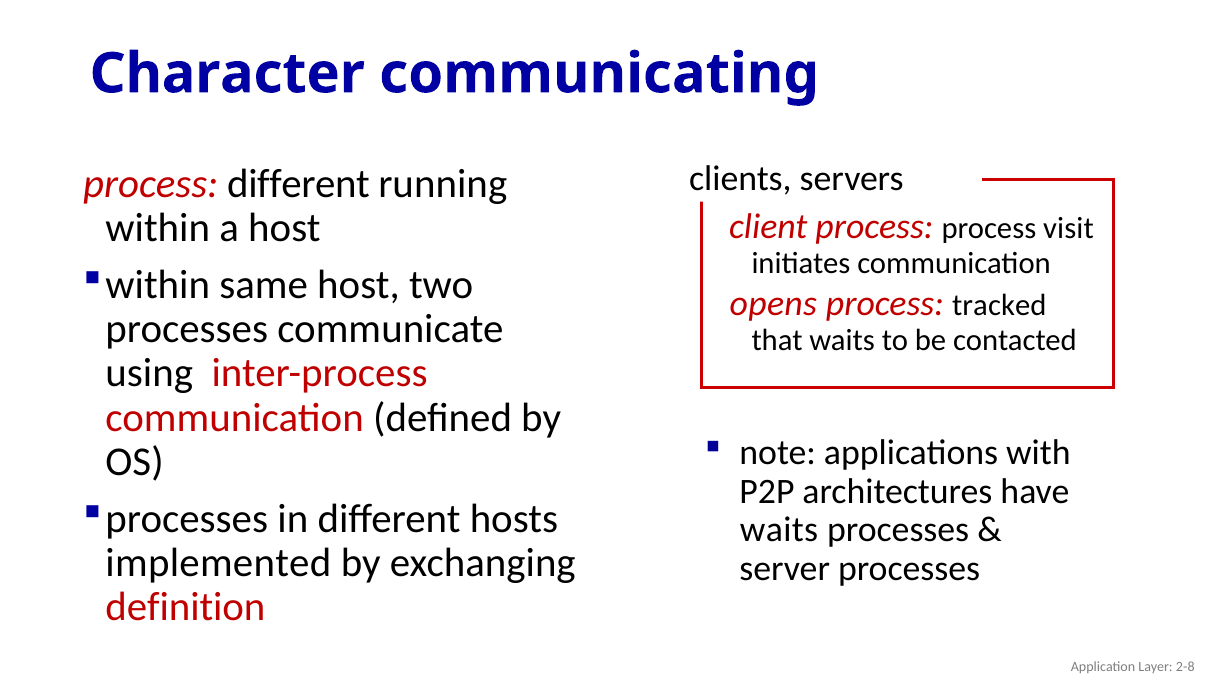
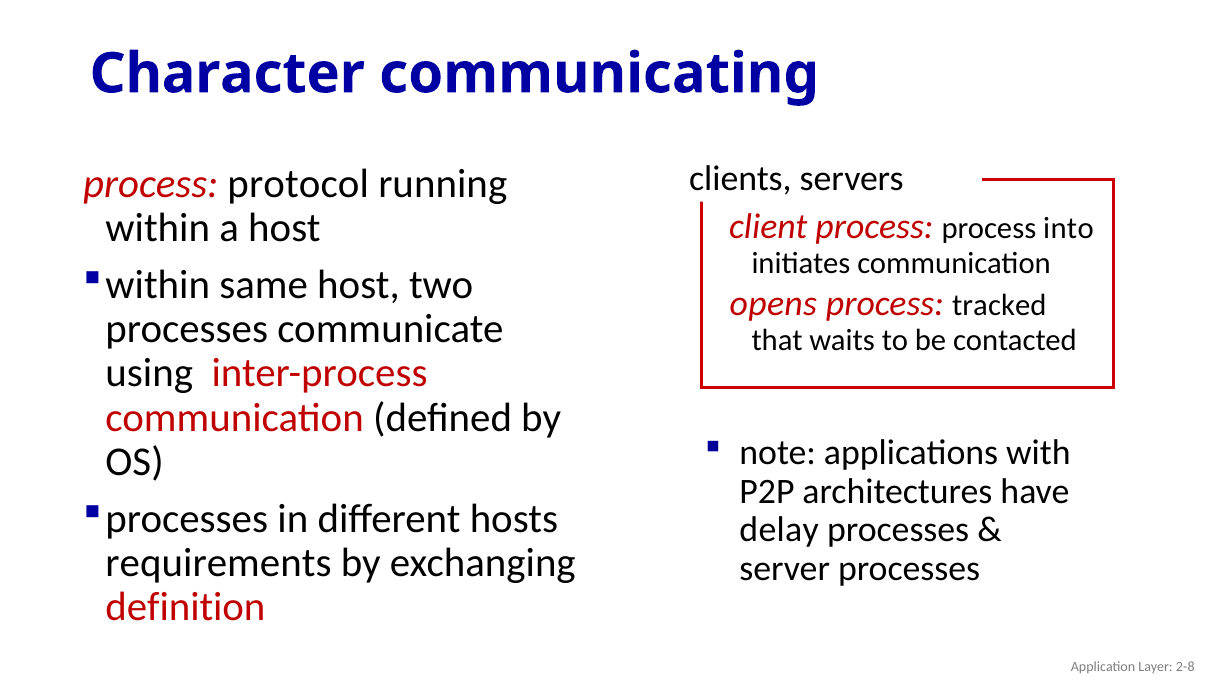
process different: different -> protocol
visit: visit -> into
waits at (779, 530): waits -> delay
implemented: implemented -> requirements
